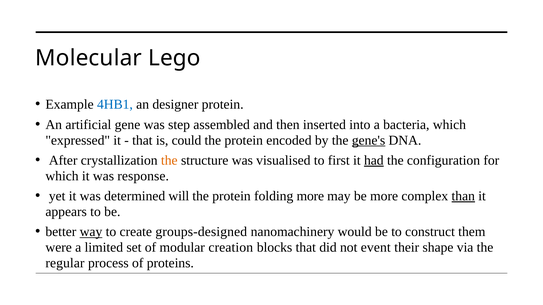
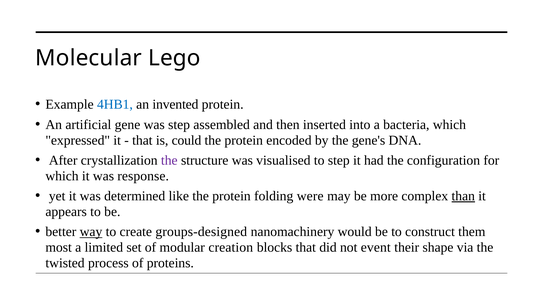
designer: designer -> invented
gene's underline: present -> none
the at (169, 161) colour: orange -> purple
to first: first -> step
had underline: present -> none
will: will -> like
folding more: more -> were
were: were -> most
regular: regular -> twisted
